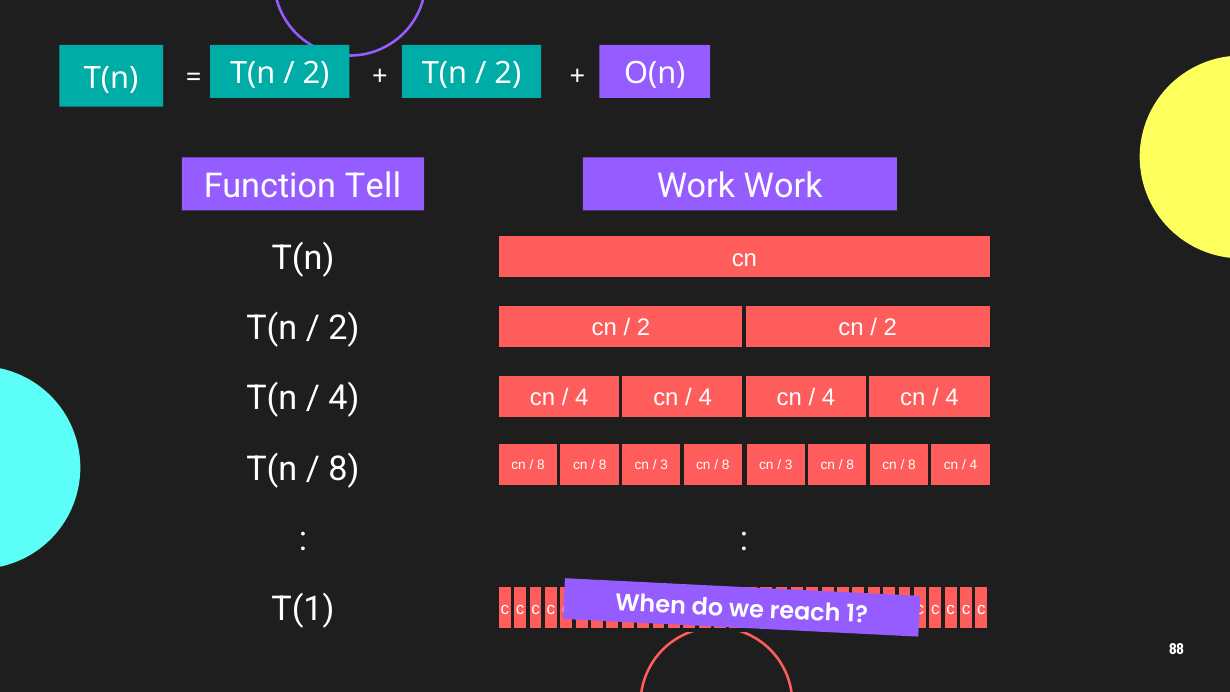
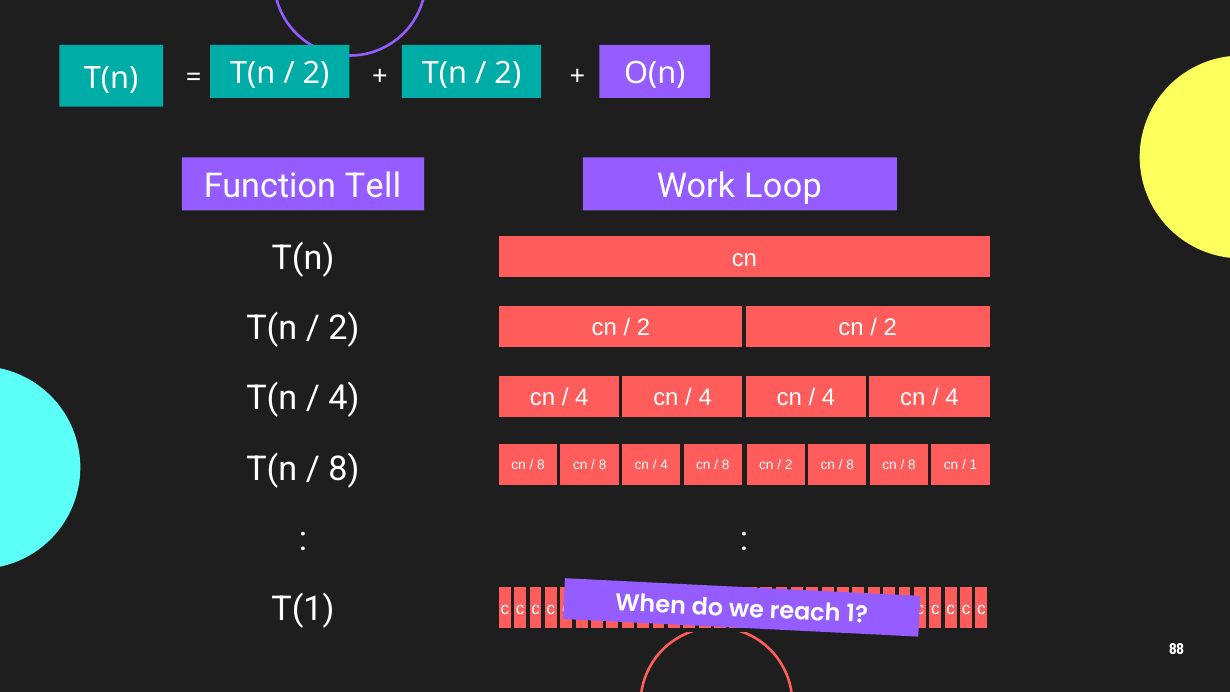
Work Work: Work -> Loop
3 at (664, 465): 3 -> 4
3 at (789, 465): 3 -> 2
4 at (974, 465): 4 -> 1
